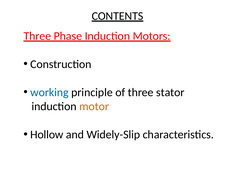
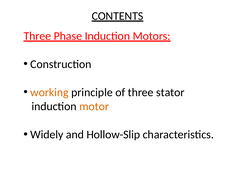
working colour: blue -> orange
Hollow: Hollow -> Widely
Widely-Slip: Widely-Slip -> Hollow-Slip
